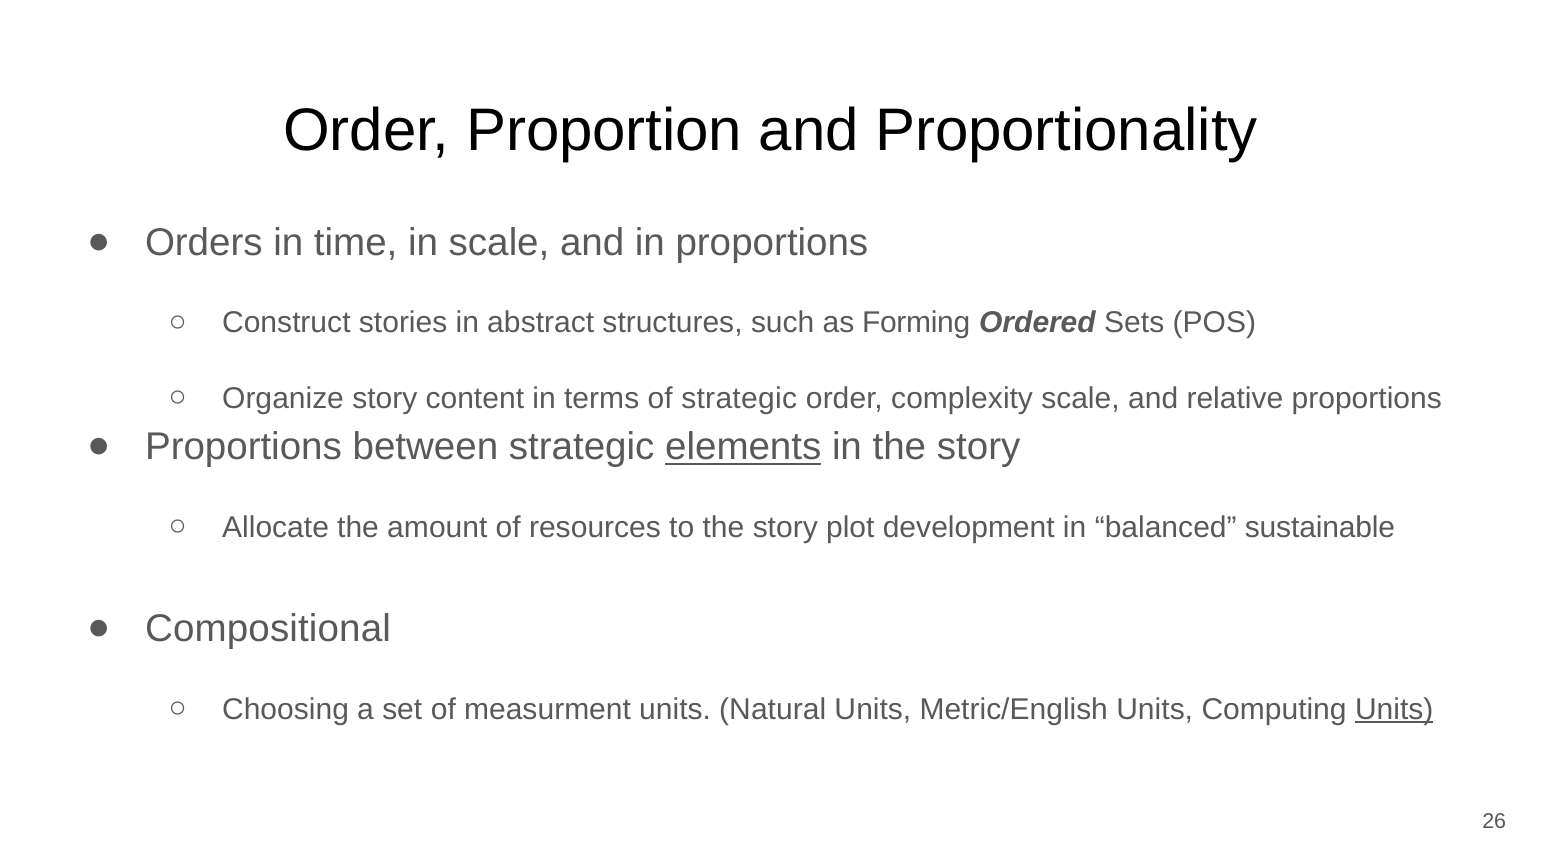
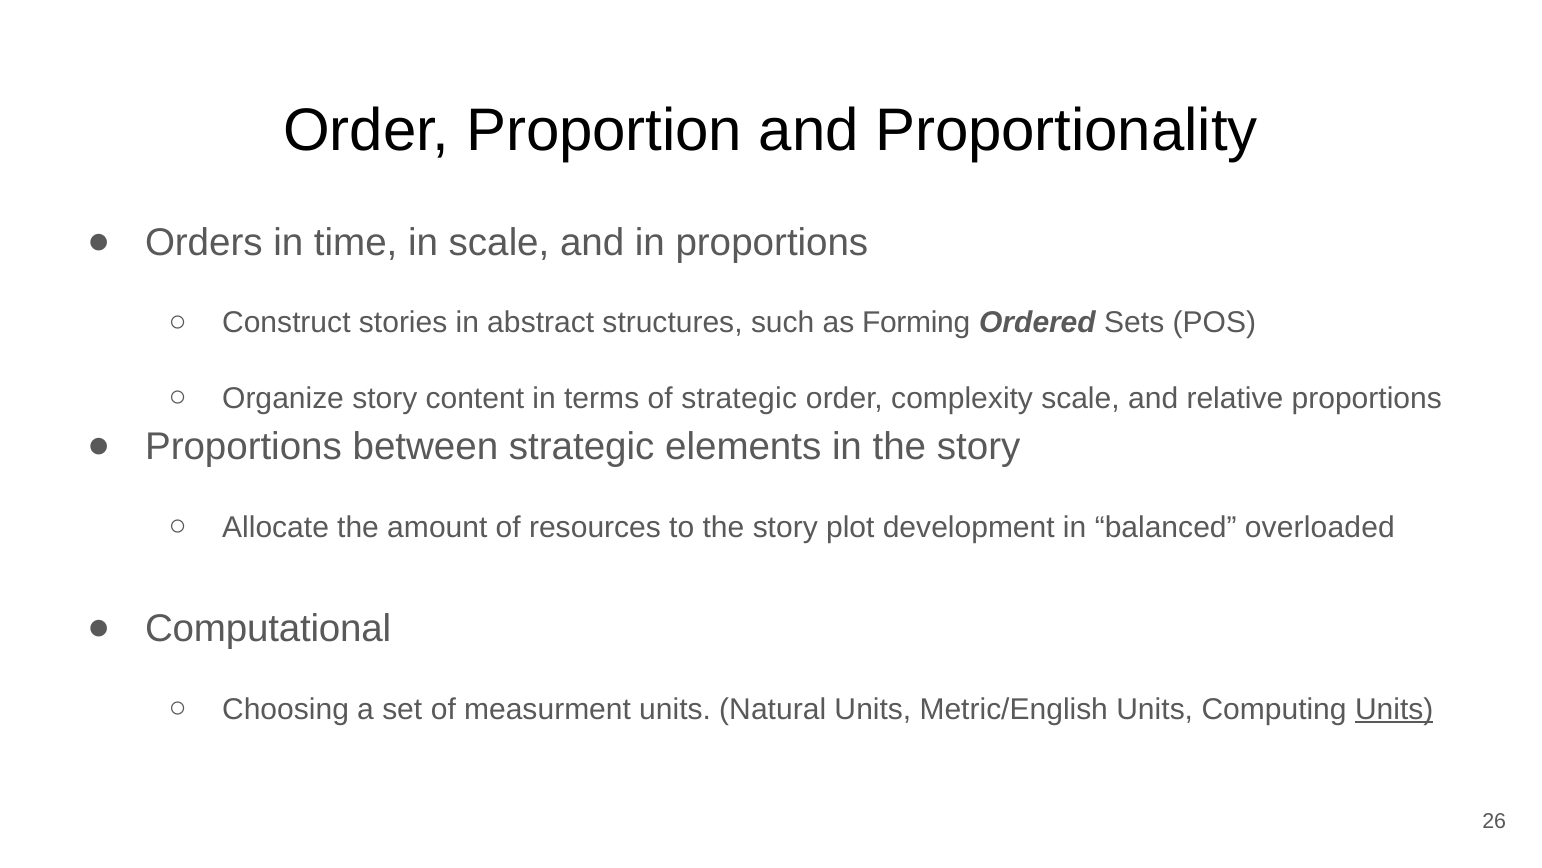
elements underline: present -> none
sustainable: sustainable -> overloaded
Compositional: Compositional -> Computational
